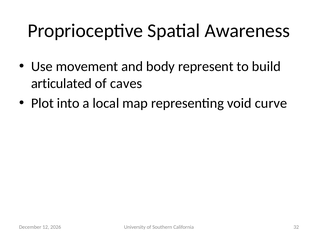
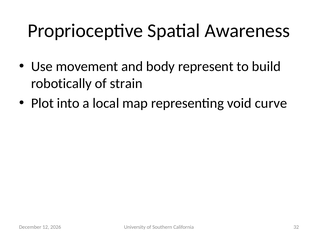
articulated: articulated -> robotically
caves: caves -> strain
